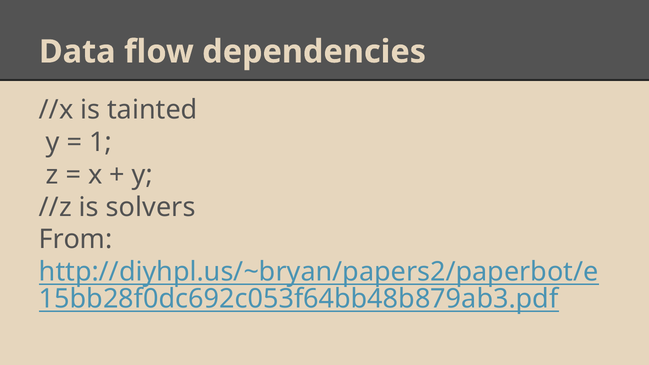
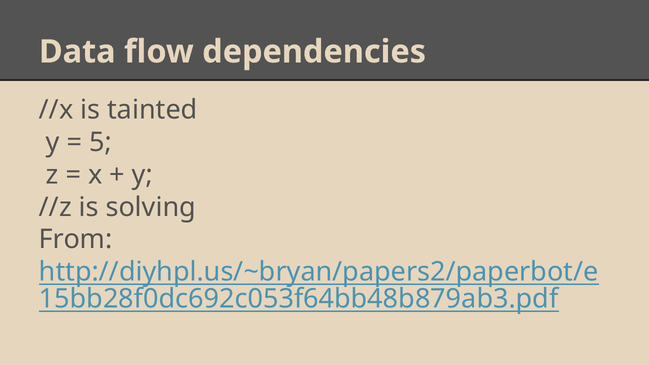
1: 1 -> 5
solvers: solvers -> solving
